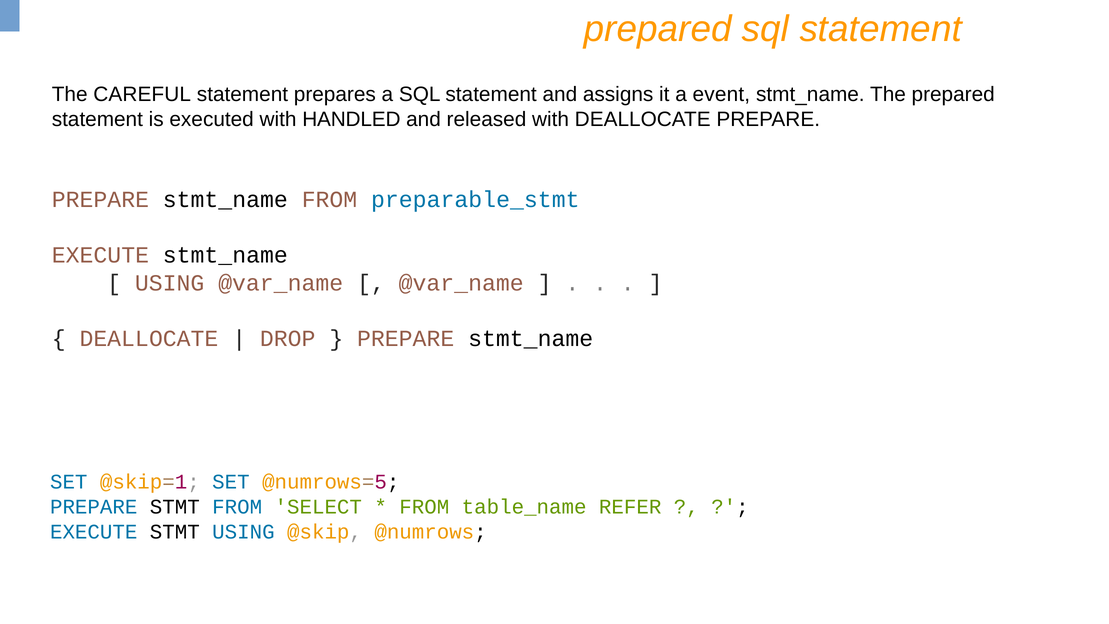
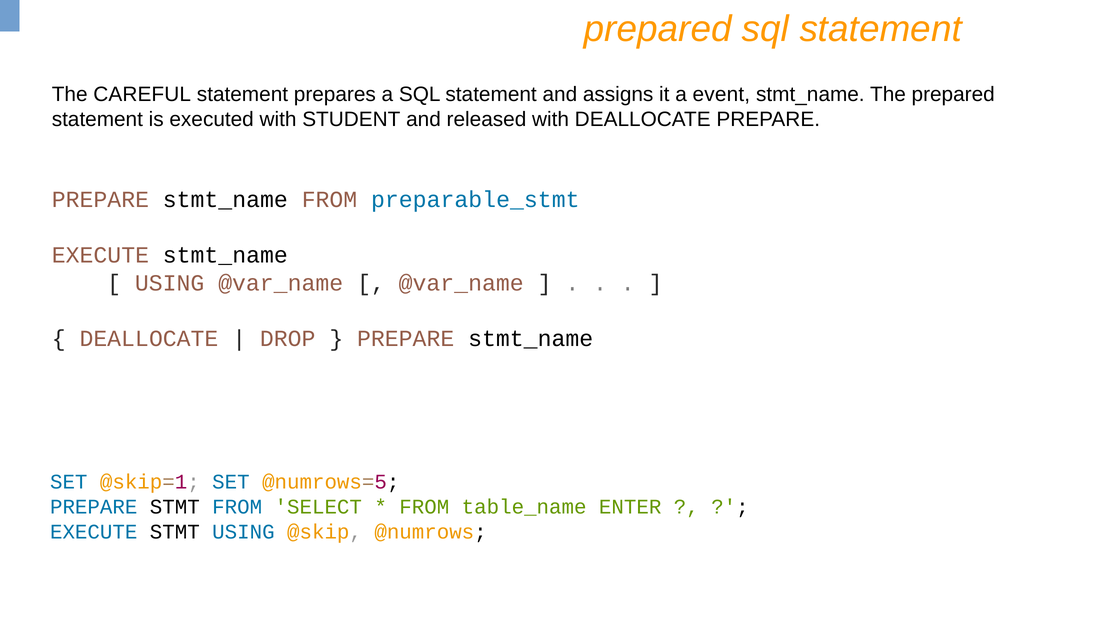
HANDLED: HANDLED -> STUDENT
REFER: REFER -> ENTER
